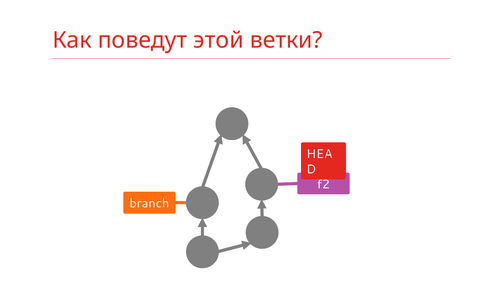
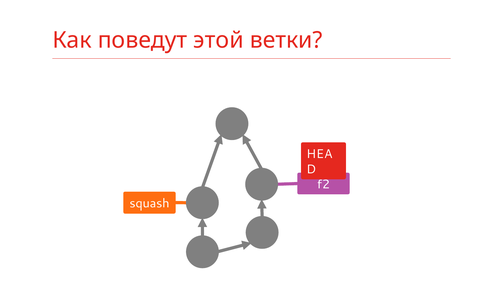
branch: branch -> squash
